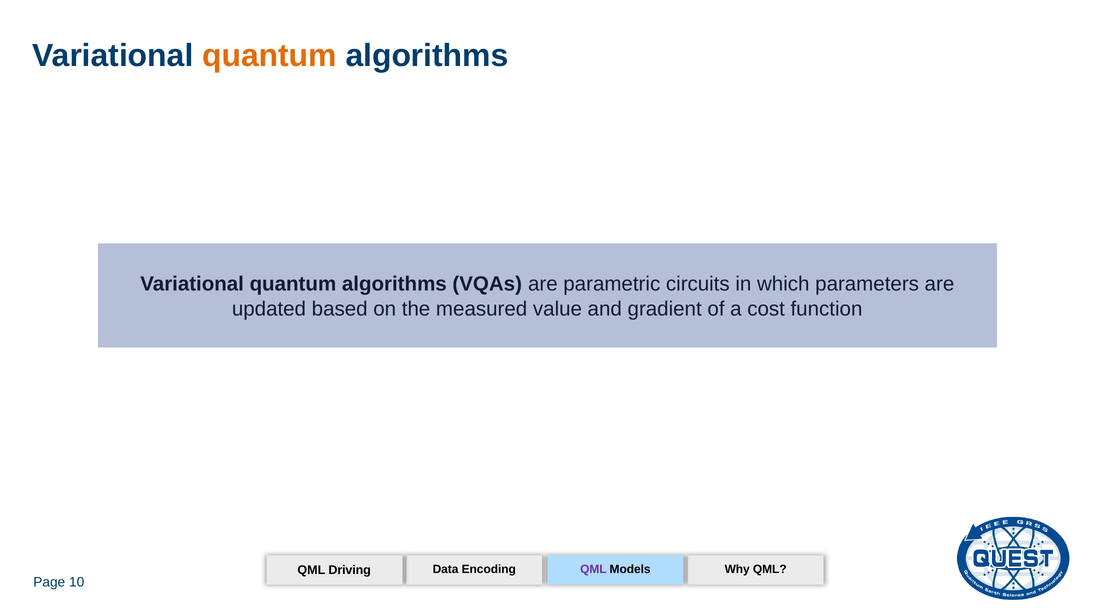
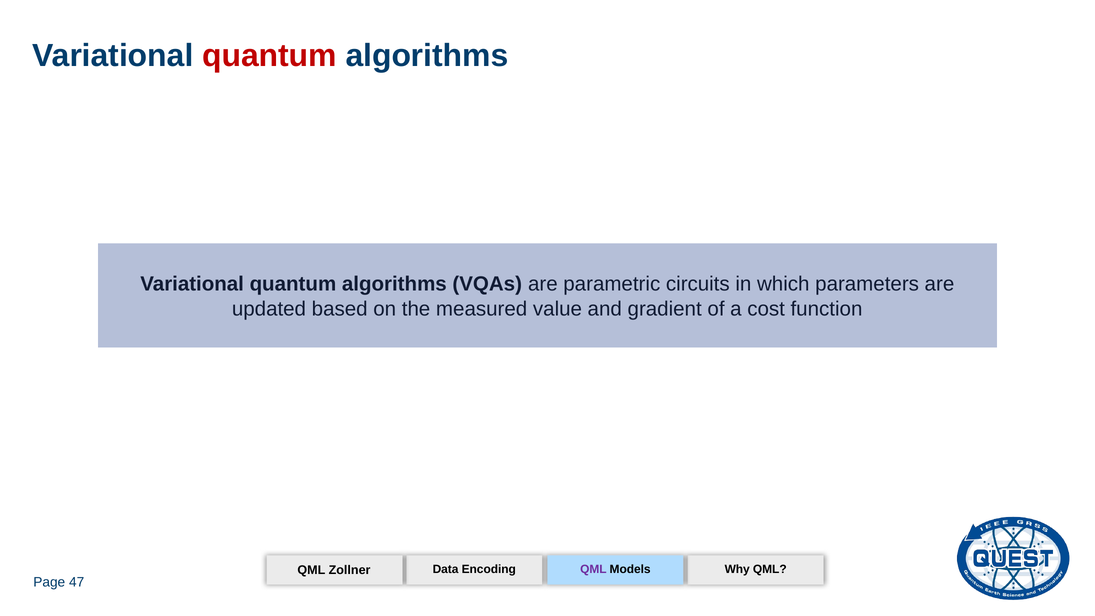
quantum at (269, 55) colour: orange -> red
Driving: Driving -> Zollner
10: 10 -> 47
